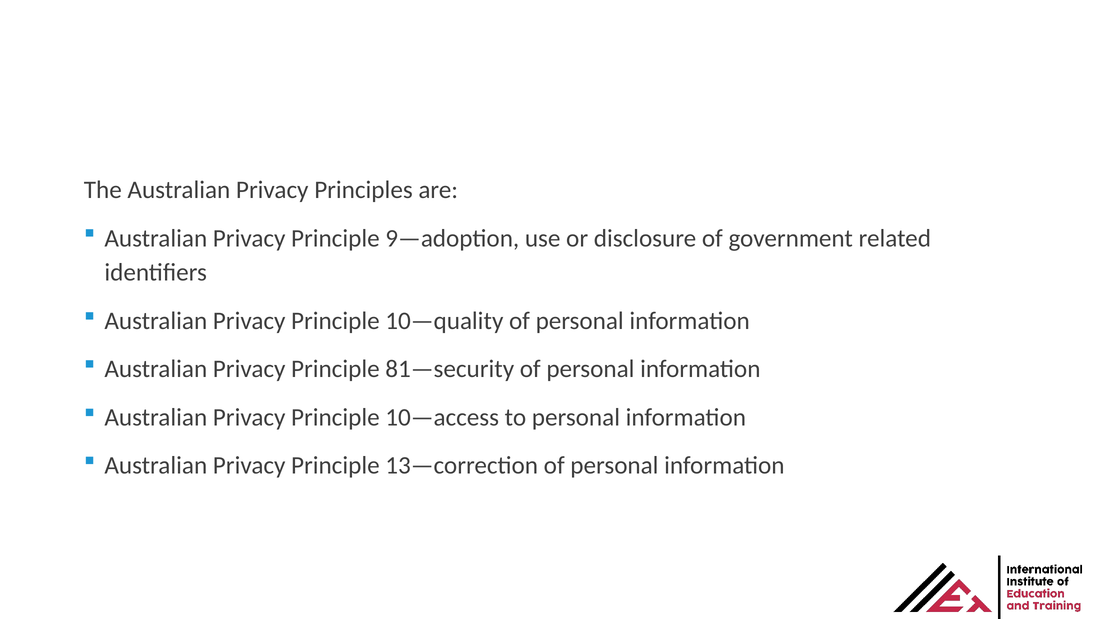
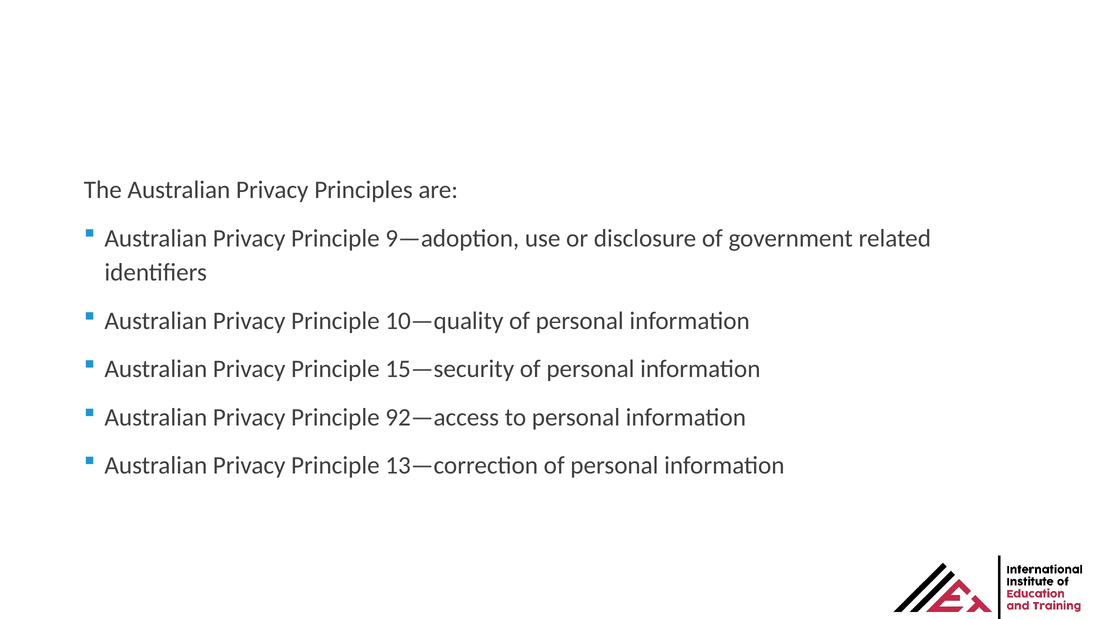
81—security: 81—security -> 15—security
10—access: 10—access -> 92—access
